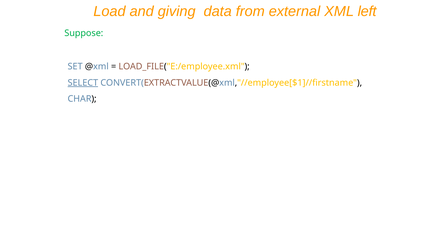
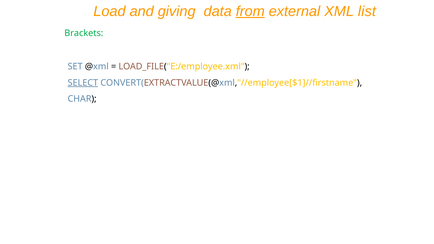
from underline: none -> present
left: left -> list
Suppose: Suppose -> Brackets
